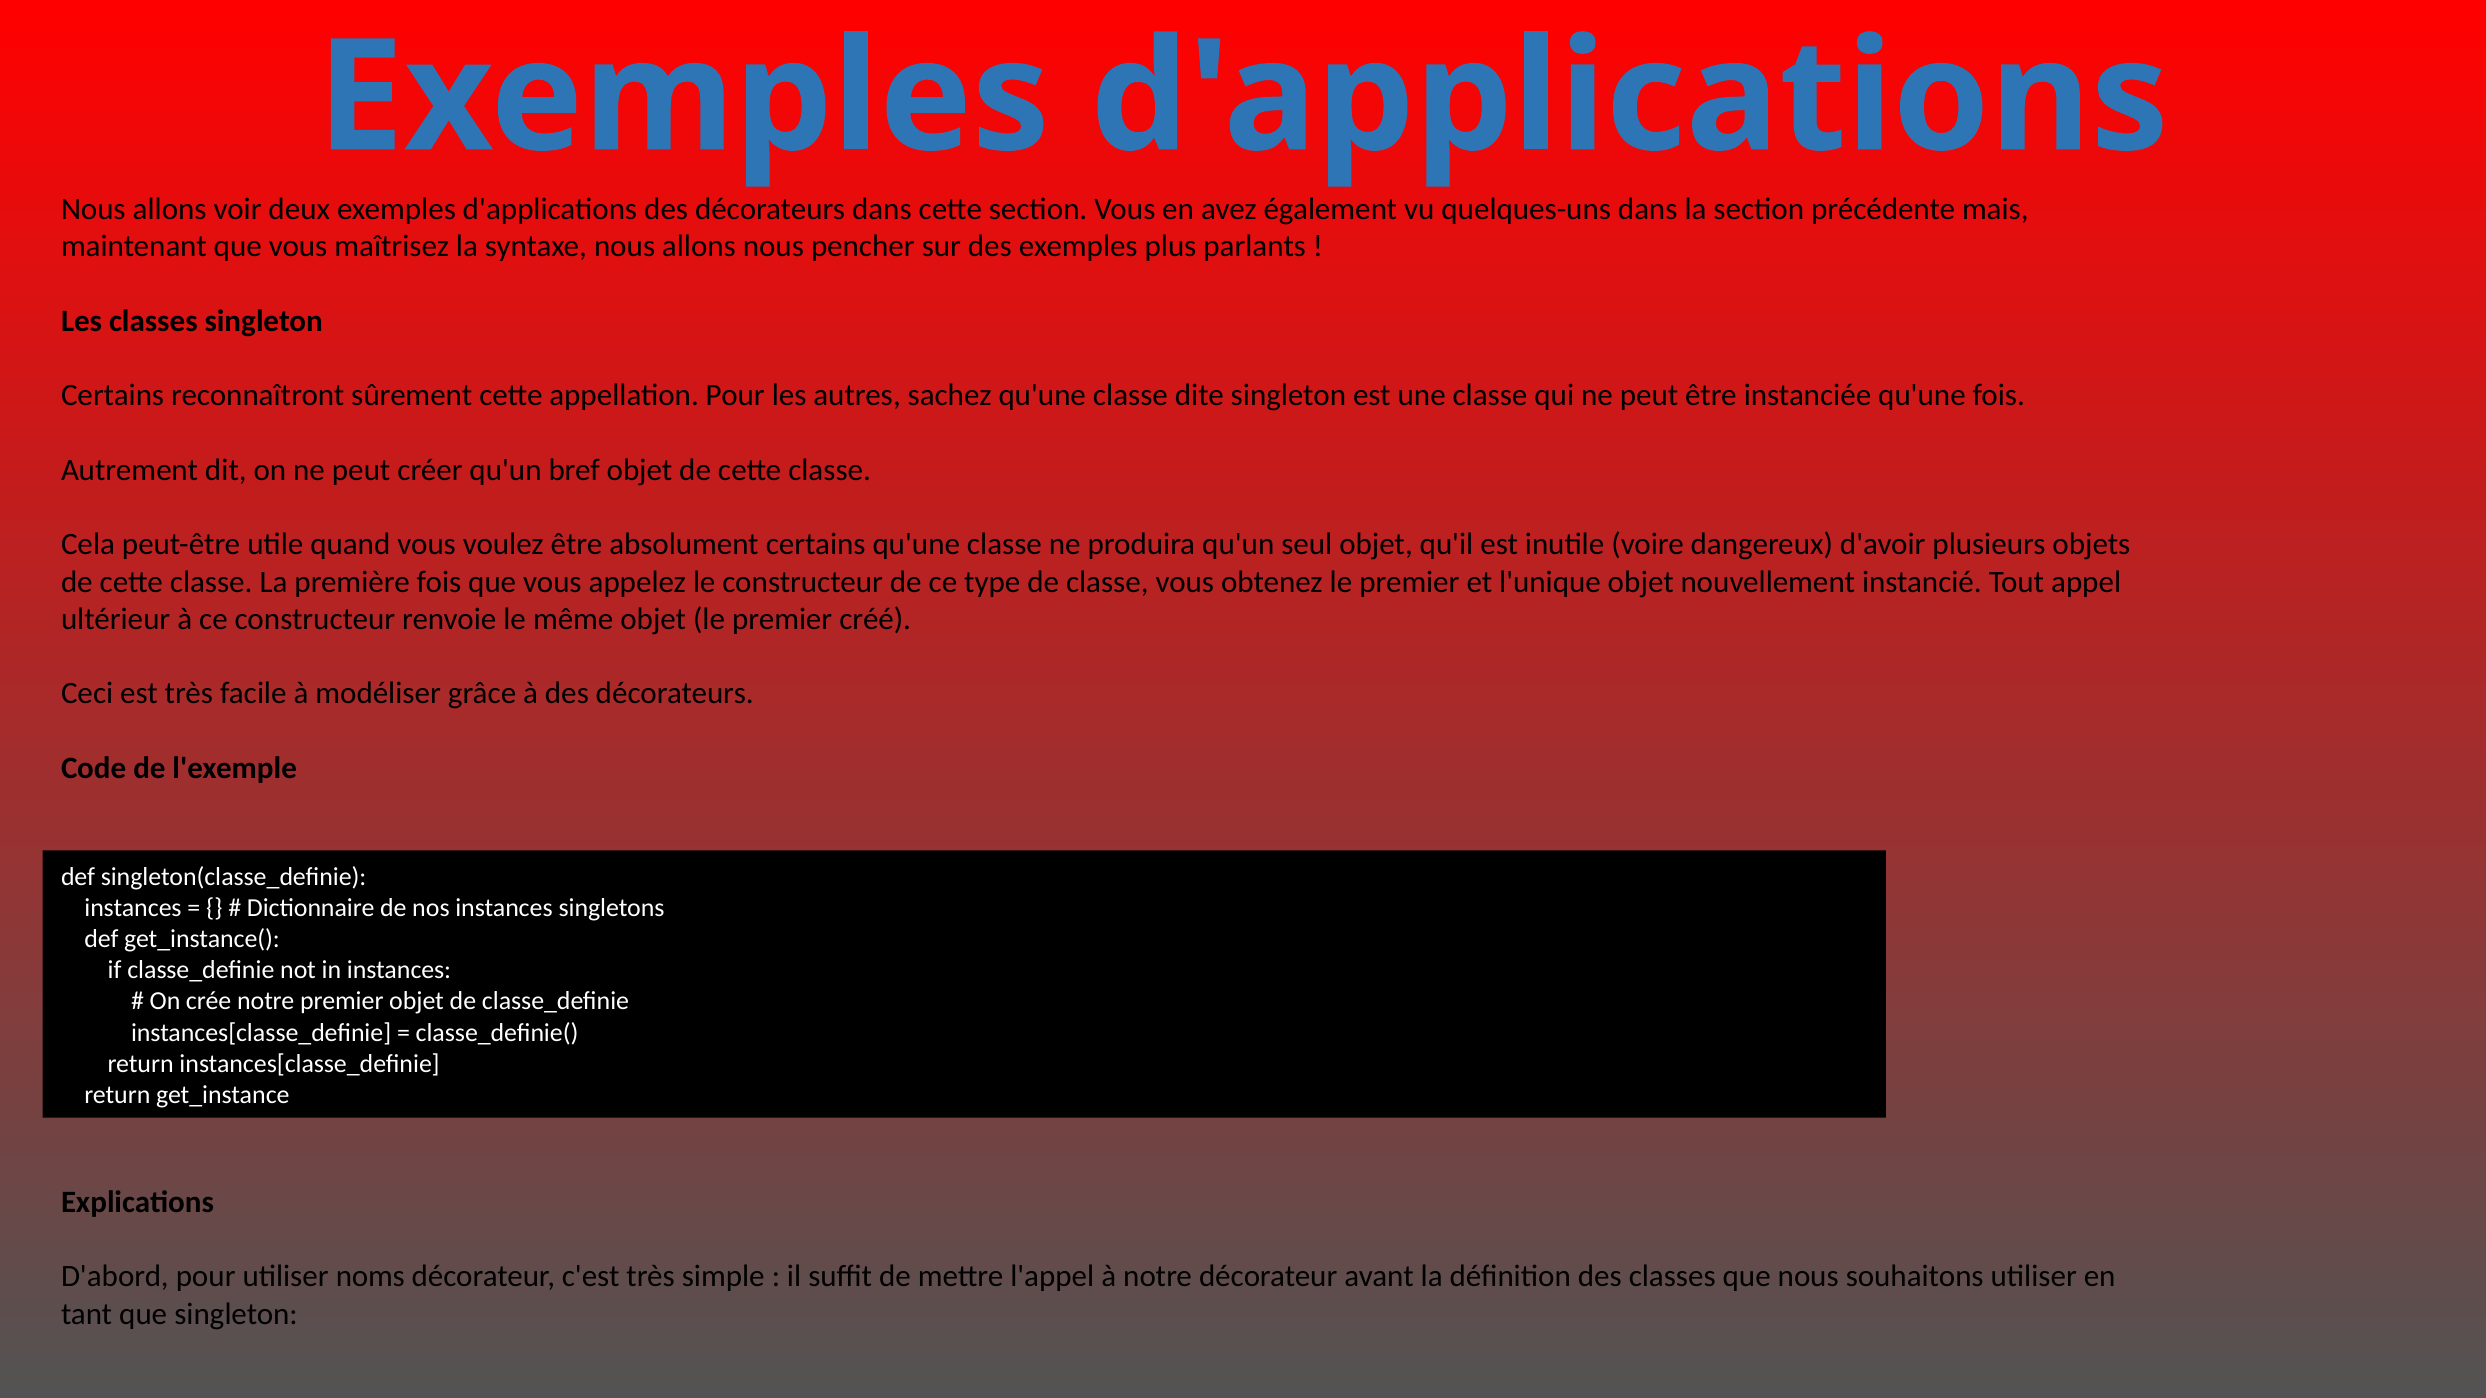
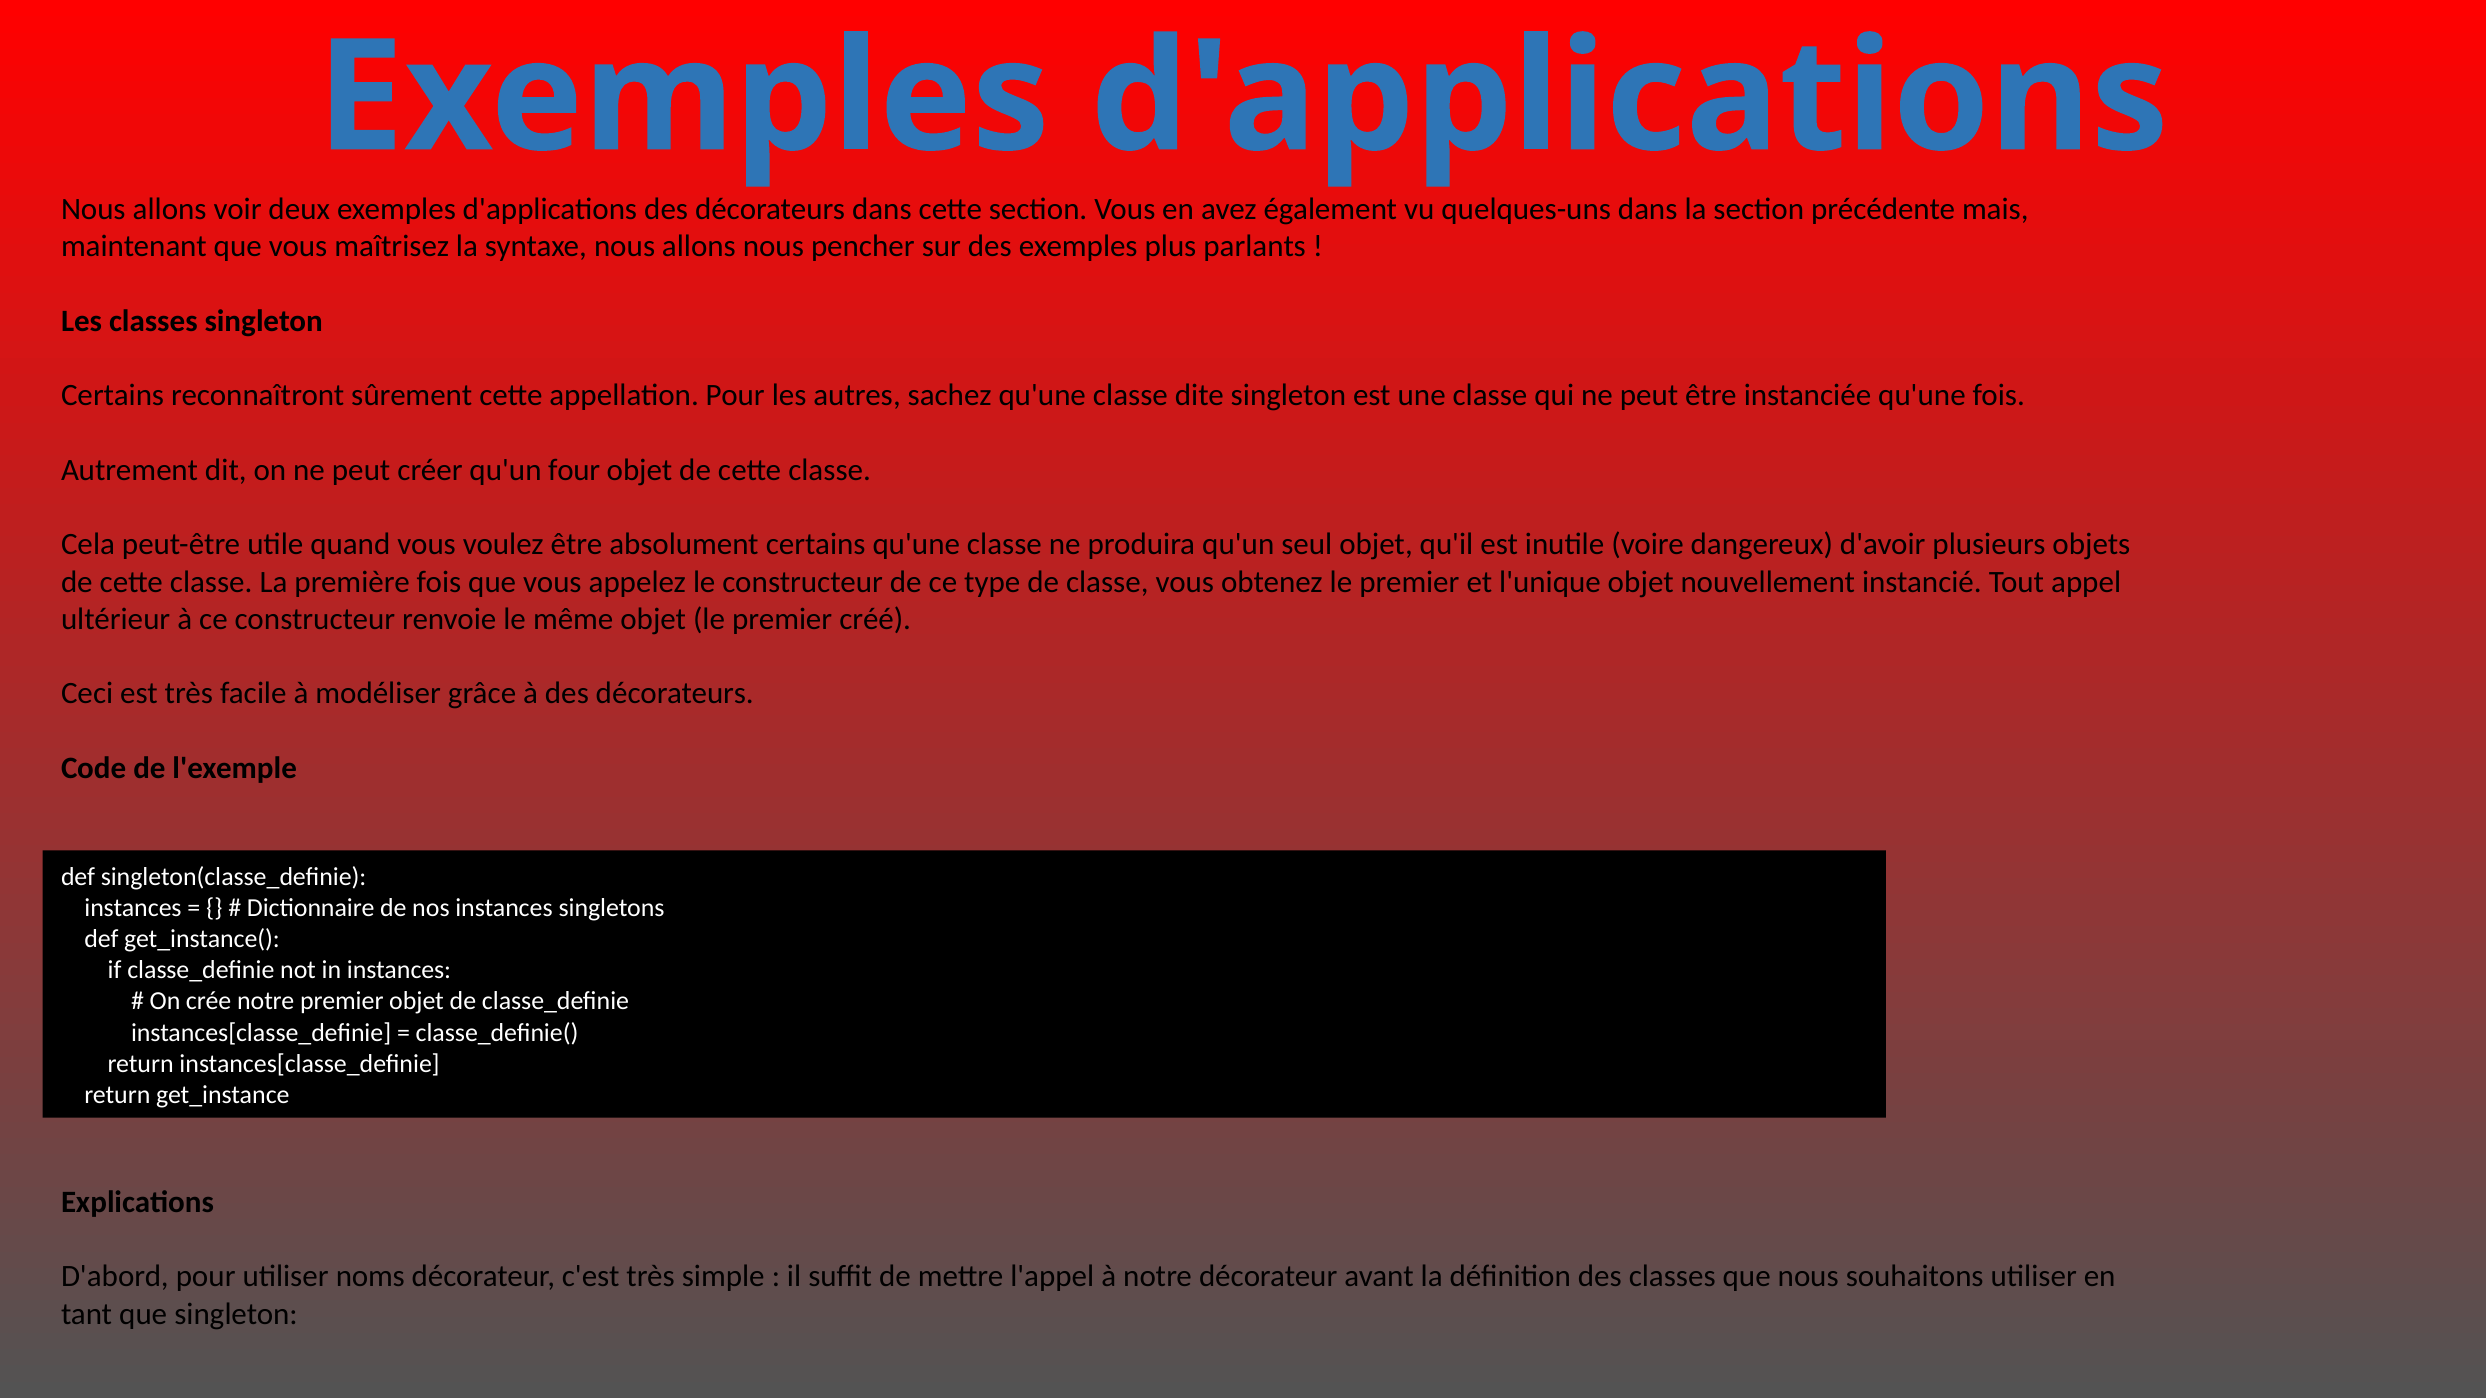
bref: bref -> four
